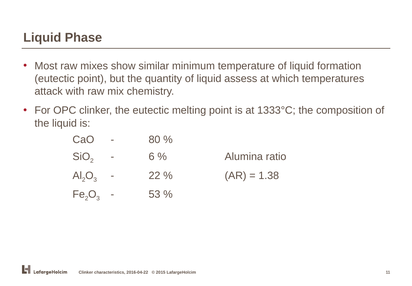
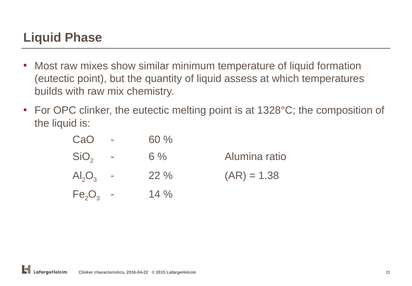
attack: attack -> builds
1333°C: 1333°C -> 1328°C
80: 80 -> 60
53: 53 -> 14
